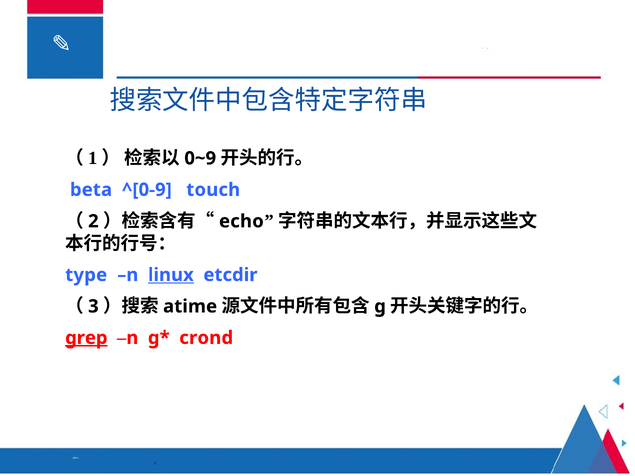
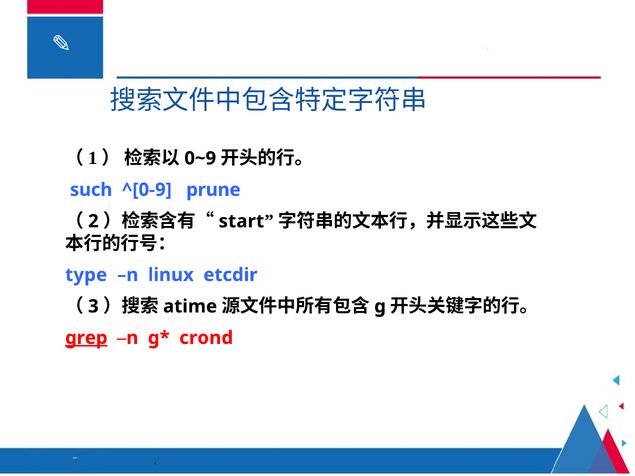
beta: beta -> such
touch: touch -> prune
echo: echo -> start
linux underline: present -> none
